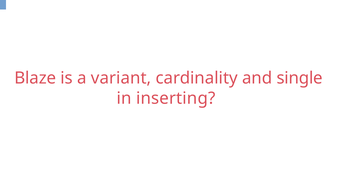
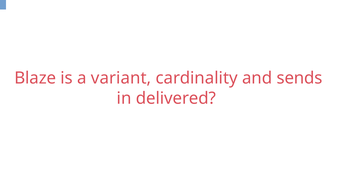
single: single -> sends
inserting: inserting -> delivered
